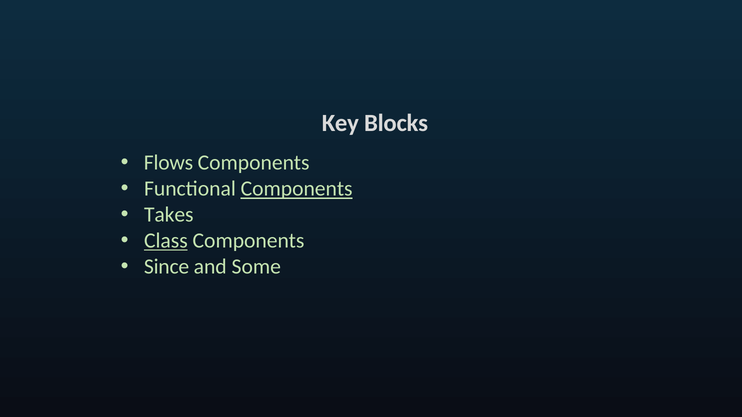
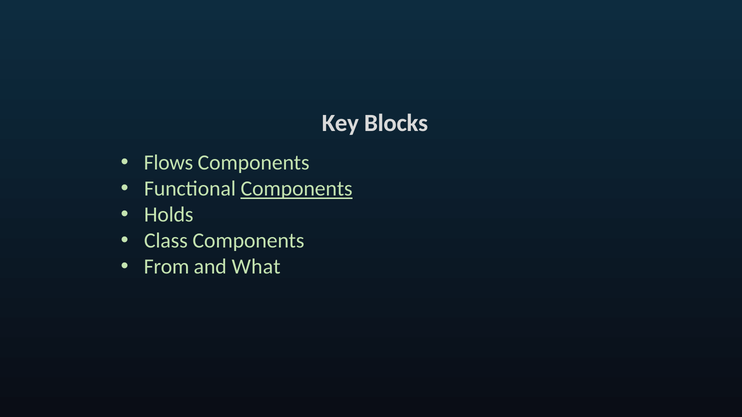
Takes: Takes -> Holds
Class underline: present -> none
Since: Since -> From
Some: Some -> What
